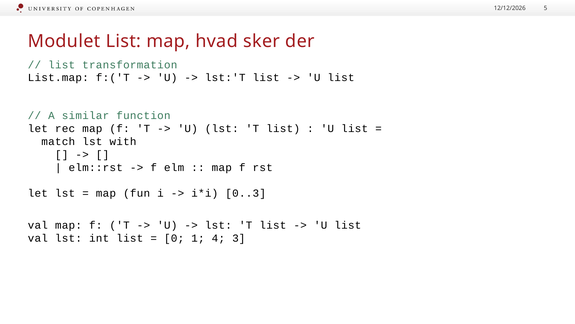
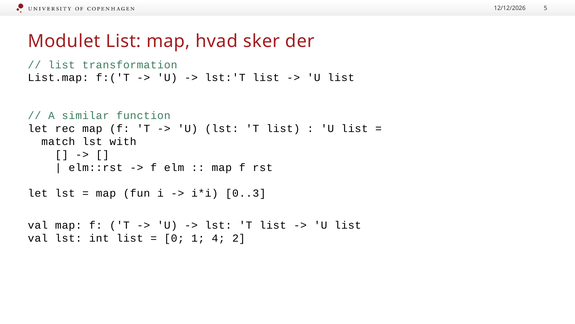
3: 3 -> 2
